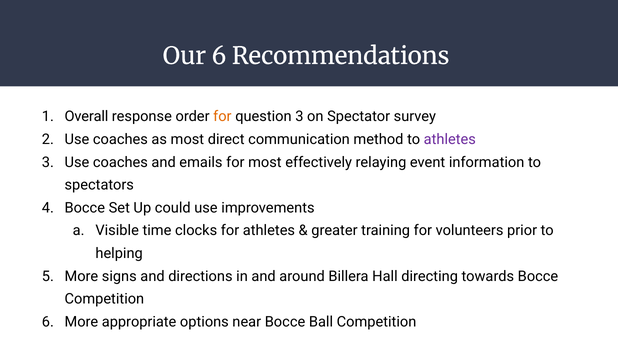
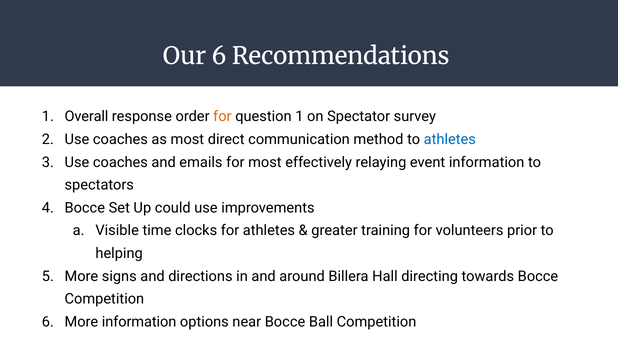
question 3: 3 -> 1
athletes at (450, 139) colour: purple -> blue
More appropriate: appropriate -> information
